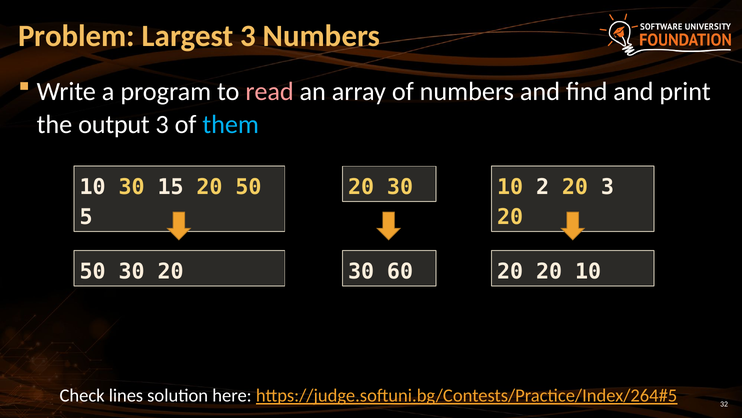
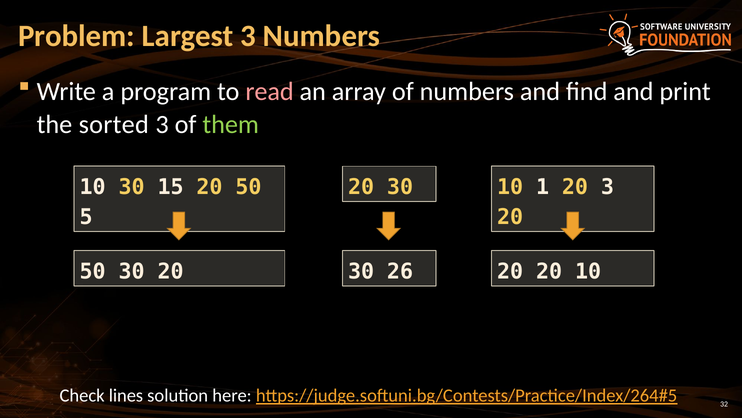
output: output -> sorted
them colour: light blue -> light green
2: 2 -> 1
60: 60 -> 26
